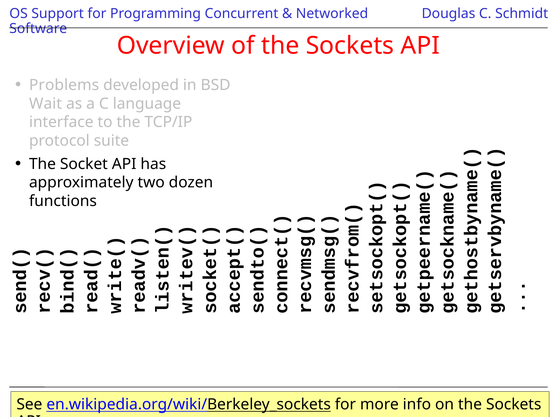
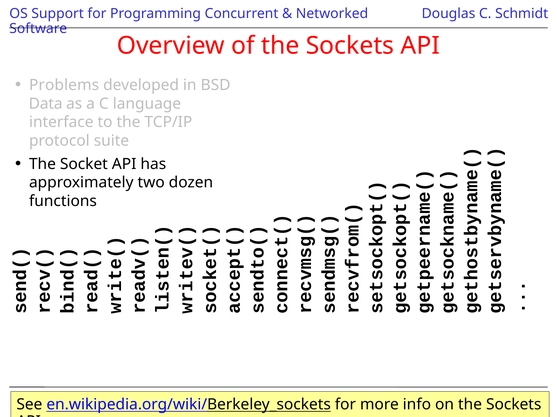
Wait: Wait -> Data
